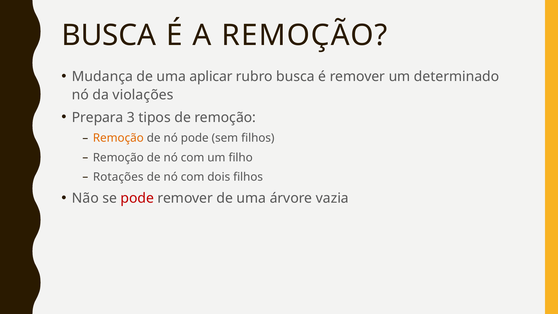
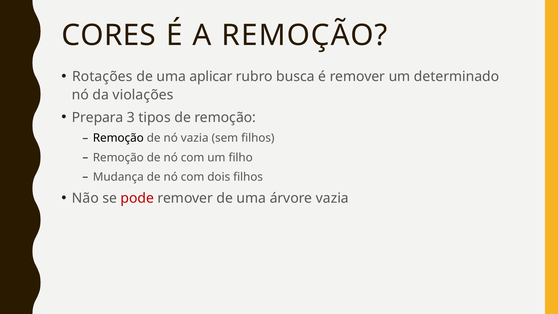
BUSCA at (109, 35): BUSCA -> CORES
Mudança: Mudança -> Rotações
Remoção at (118, 138) colour: orange -> black
nó pode: pode -> vazia
Rotações: Rotações -> Mudança
